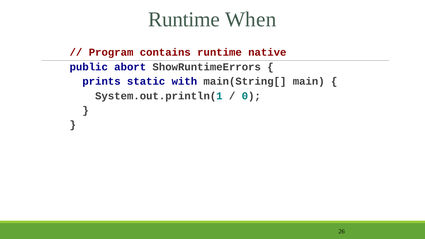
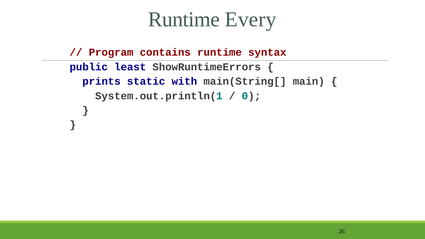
When: When -> Every
native: native -> syntax
abort: abort -> least
